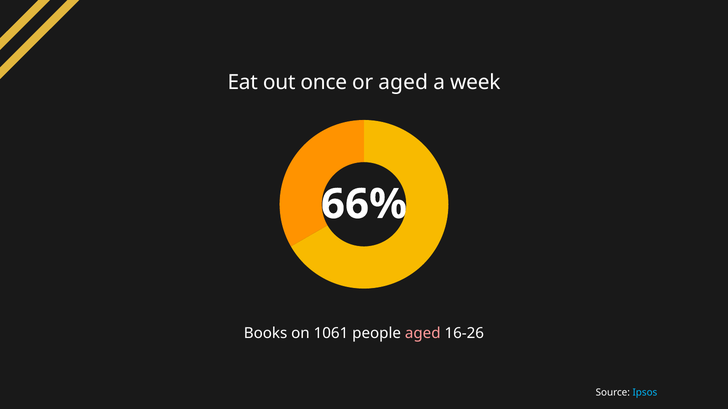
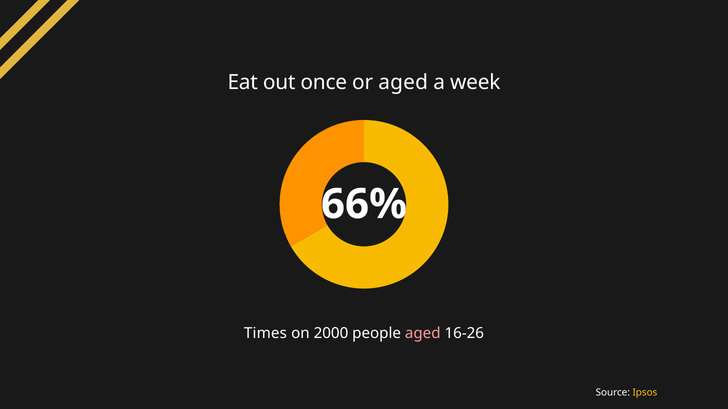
Books: Books -> Times
1061: 1061 -> 2000
Ipsos colour: light blue -> yellow
